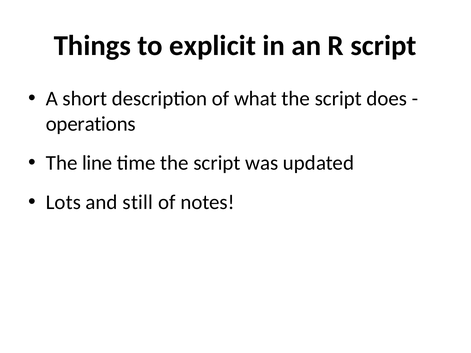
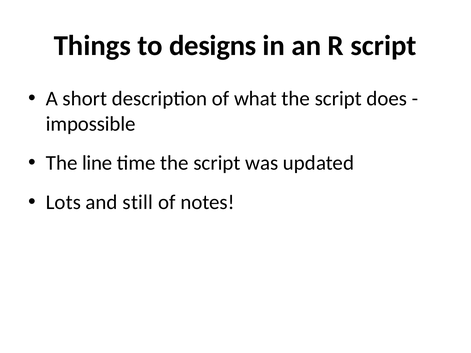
explicit: explicit -> designs
operations: operations -> impossible
